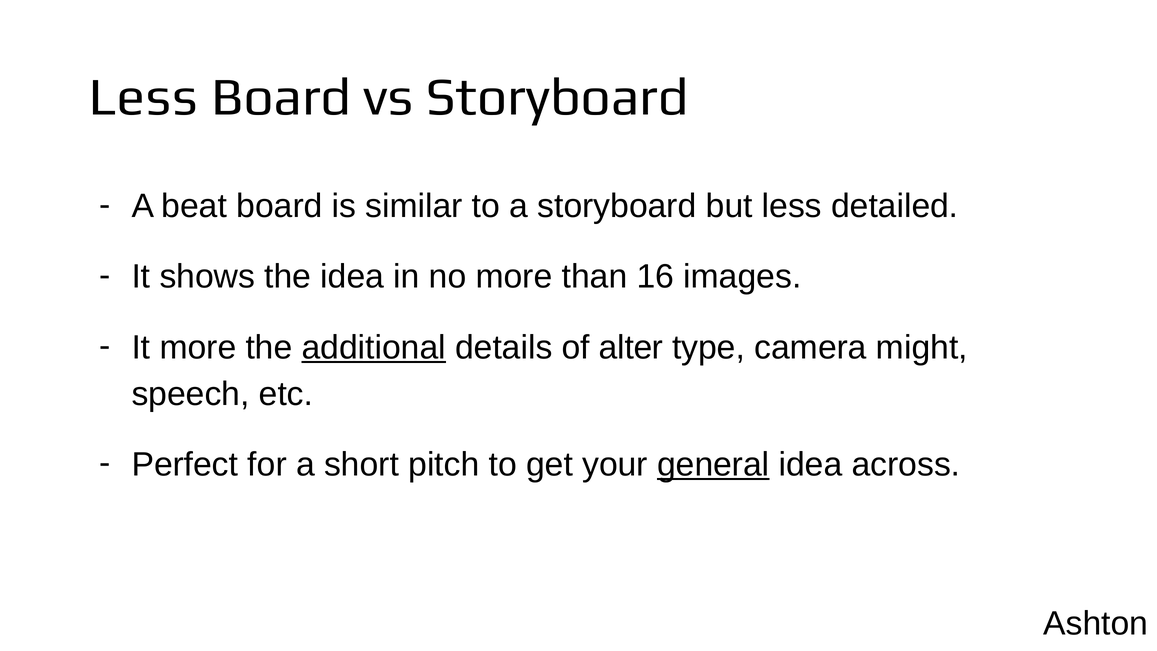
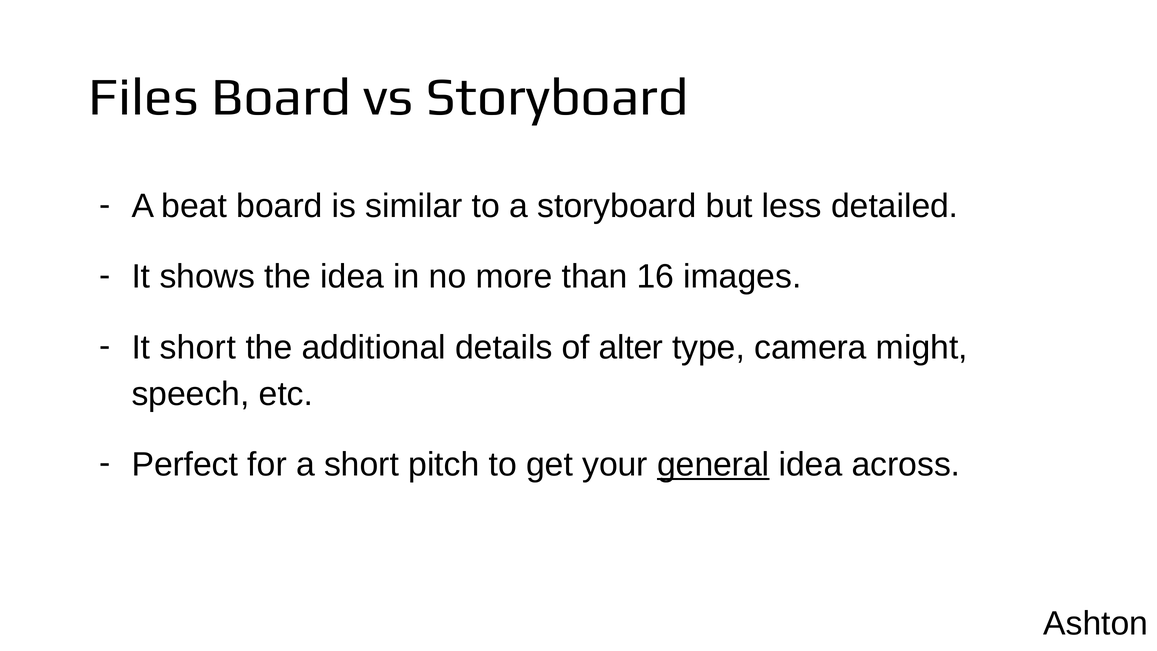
Less at (143, 97): Less -> Files
It more: more -> short
additional underline: present -> none
